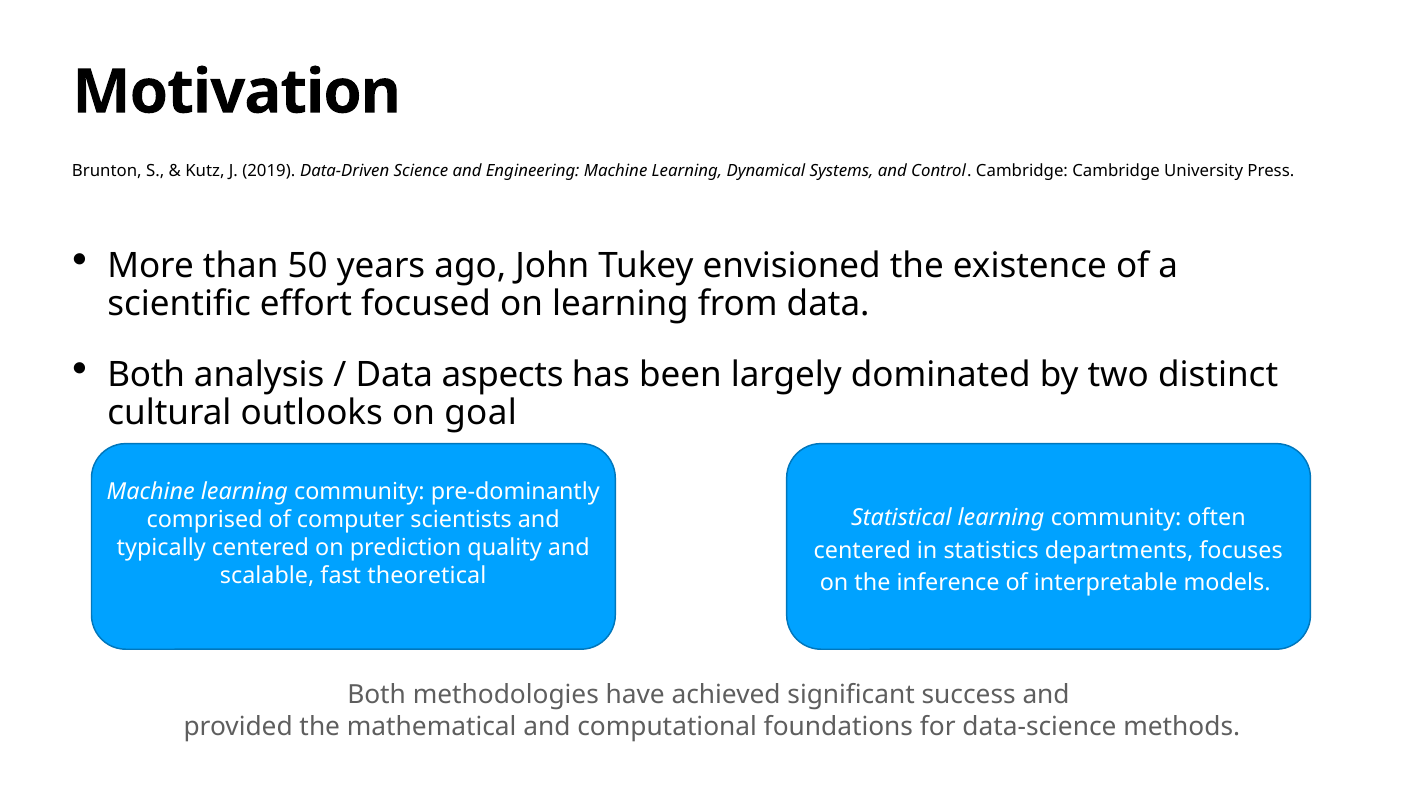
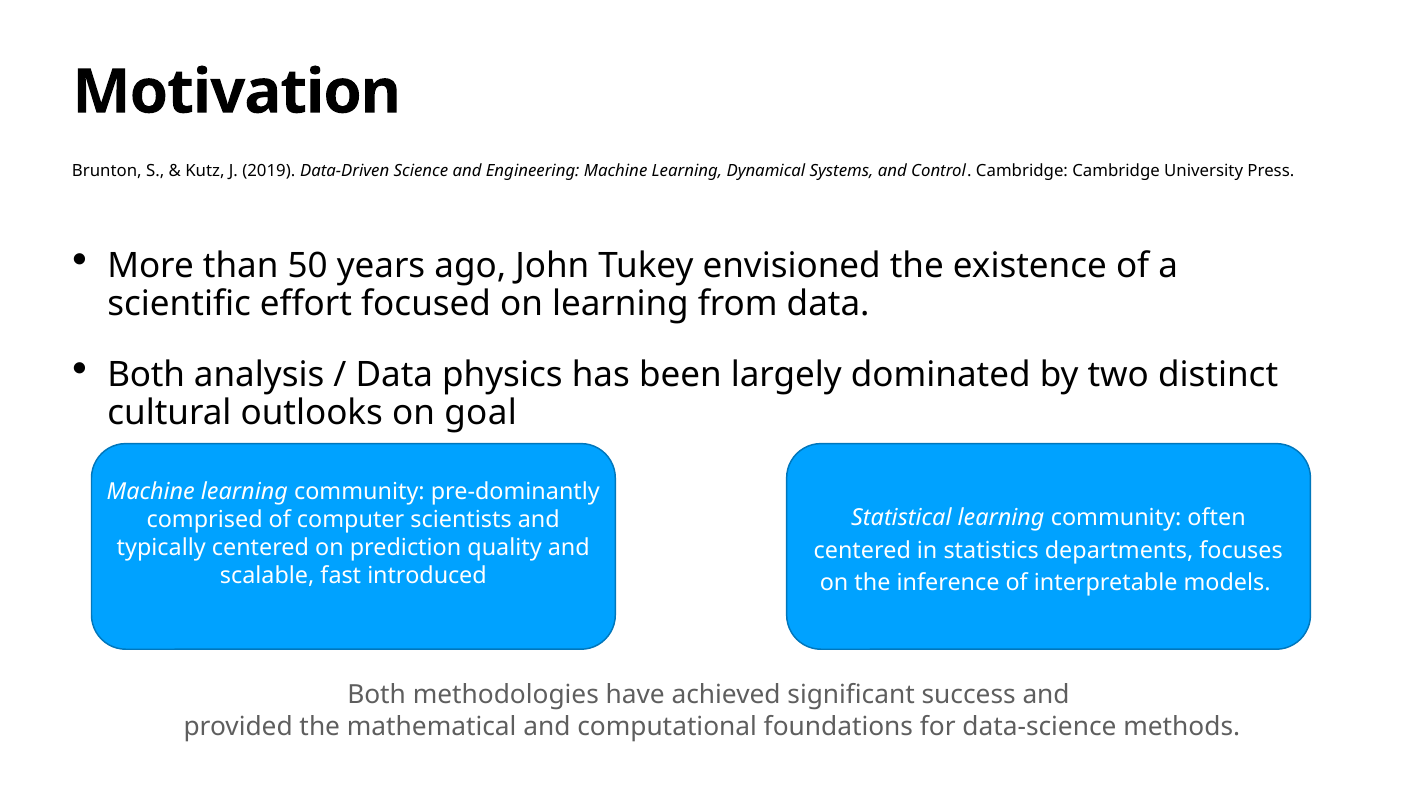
aspects: aspects -> physics
theoretical: theoretical -> introduced
